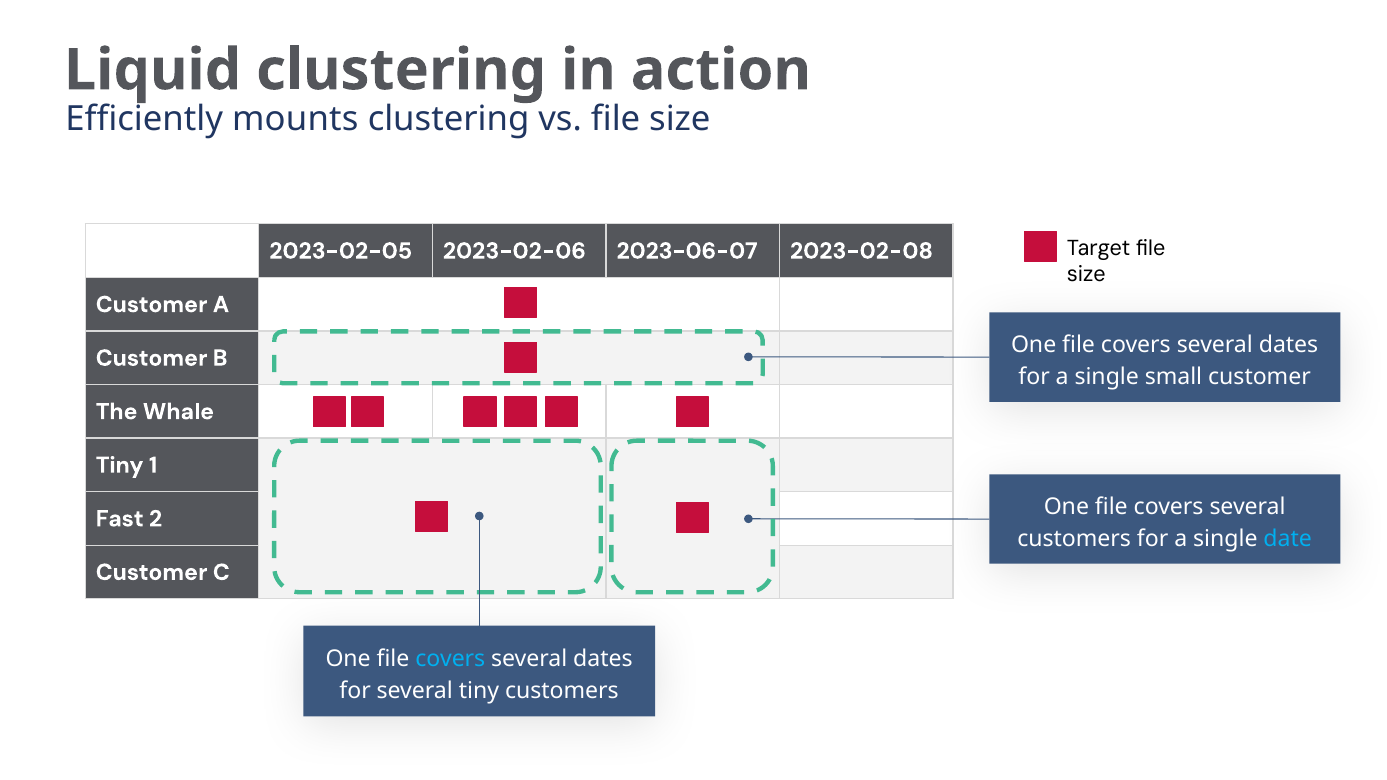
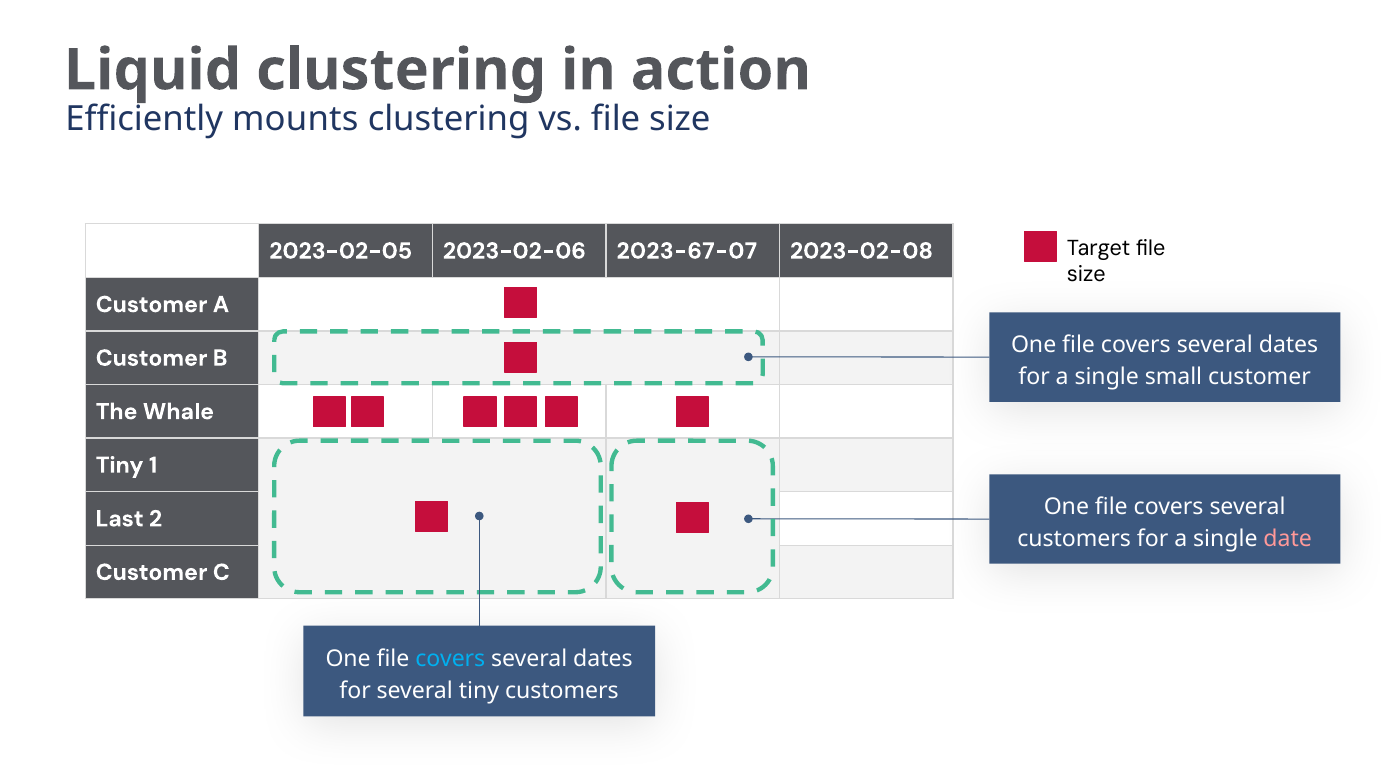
2023-06-07: 2023-06-07 -> 2023-67-07
Fast: Fast -> Last
date colour: light blue -> pink
